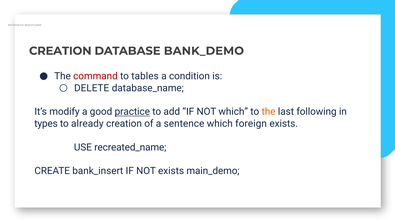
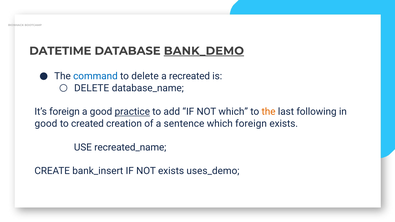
CREATION at (60, 51): CREATION -> DATETIME
BANK_DEMO underline: none -> present
command colour: red -> blue
to tables: tables -> delete
condition: condition -> recreated
It’s modify: modify -> foreign
types at (46, 124): types -> good
already: already -> created
main_demo: main_demo -> uses_demo
